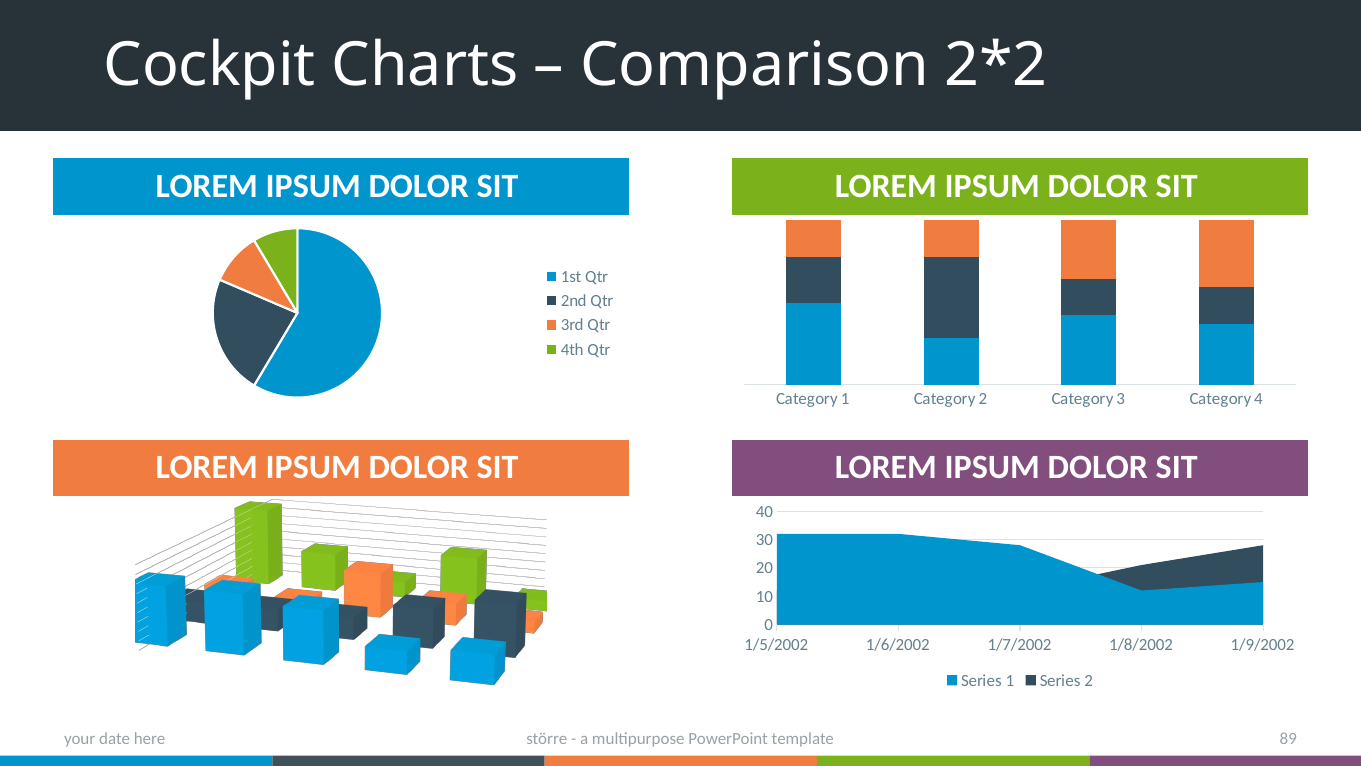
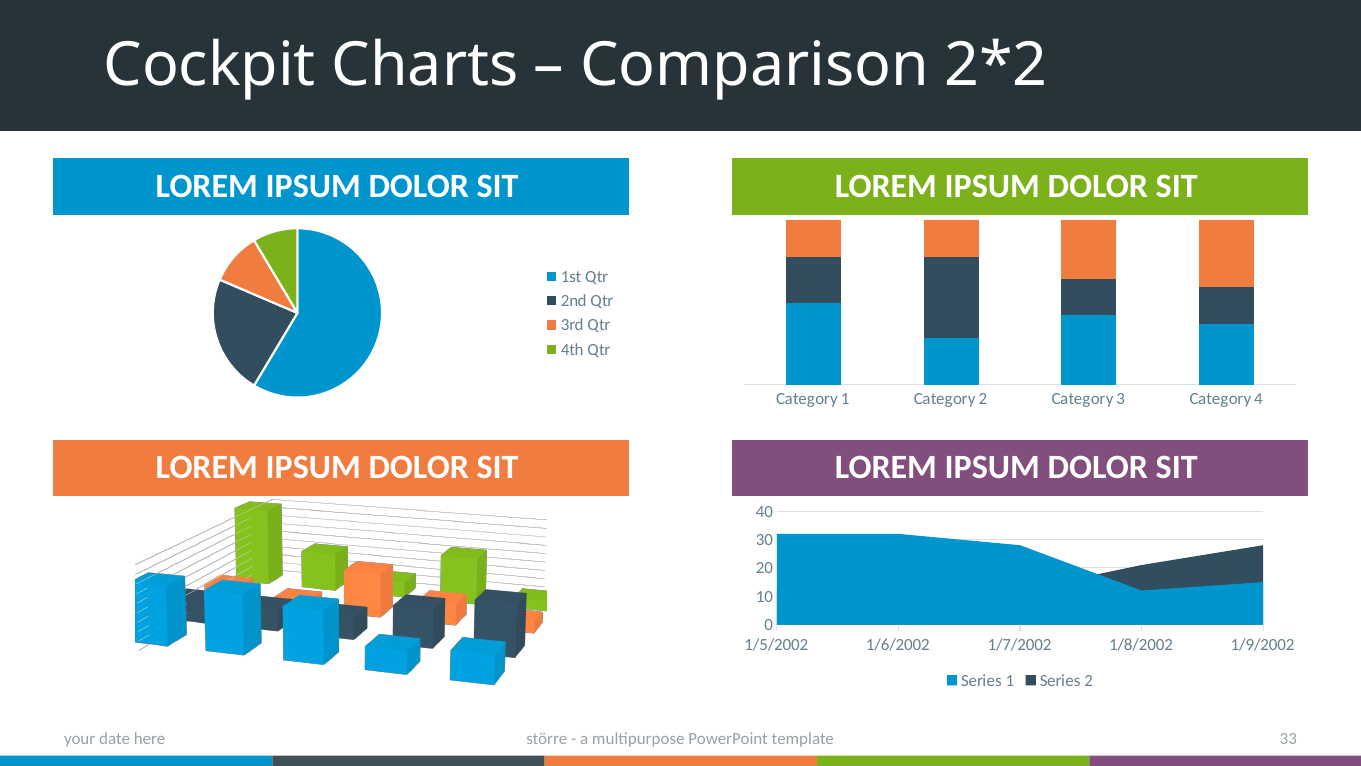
89: 89 -> 33
